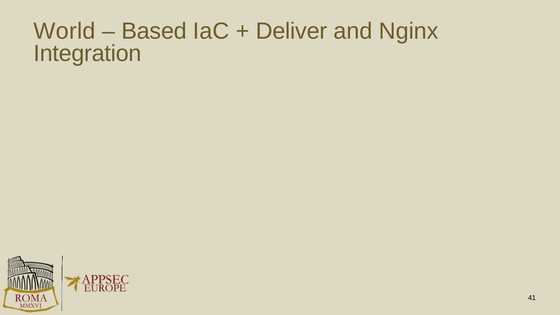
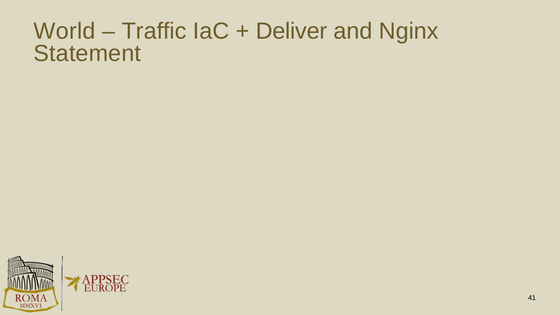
Based: Based -> Traffic
Integration: Integration -> Statement
